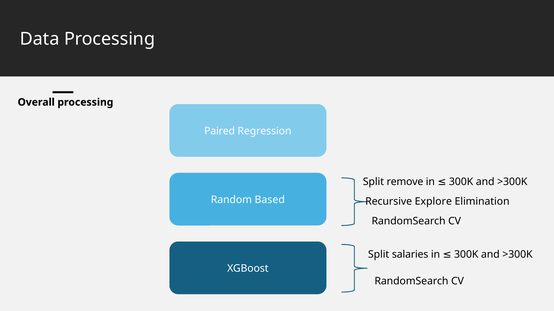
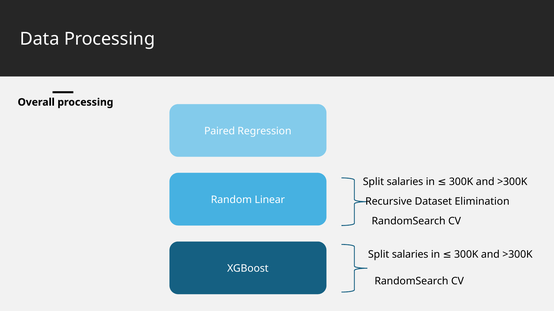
remove at (405, 182): remove -> salaries
Based: Based -> Linear
Explore: Explore -> Dataset
